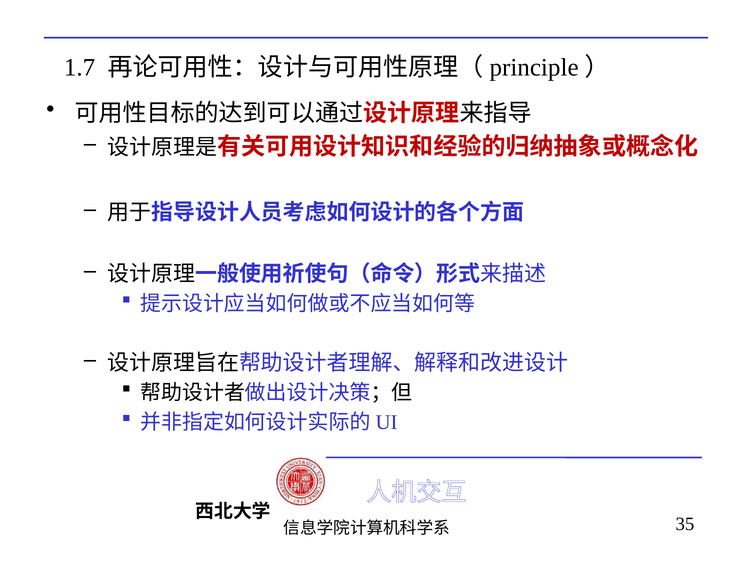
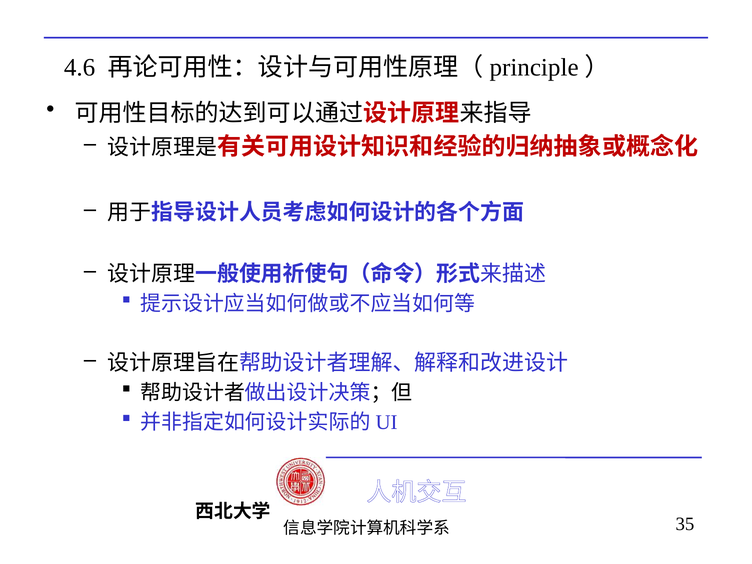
1.7: 1.7 -> 4.6
